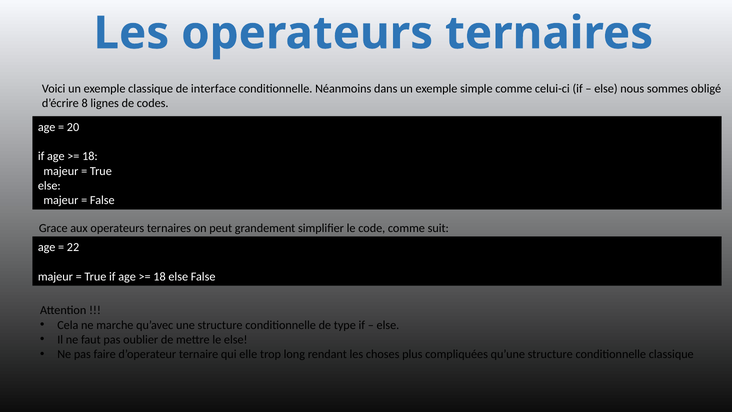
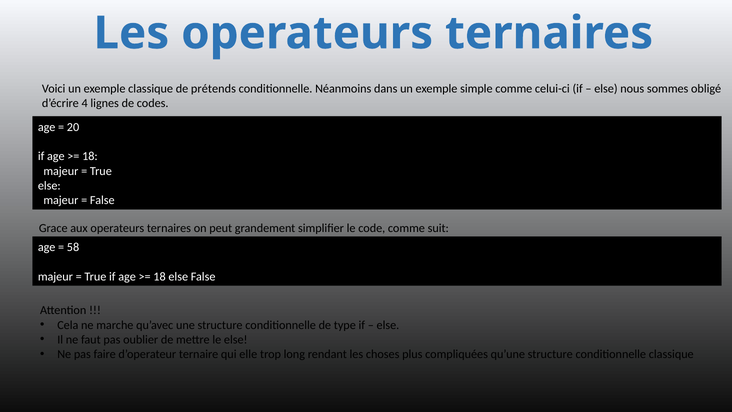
interface: interface -> prétends
8: 8 -> 4
22: 22 -> 58
